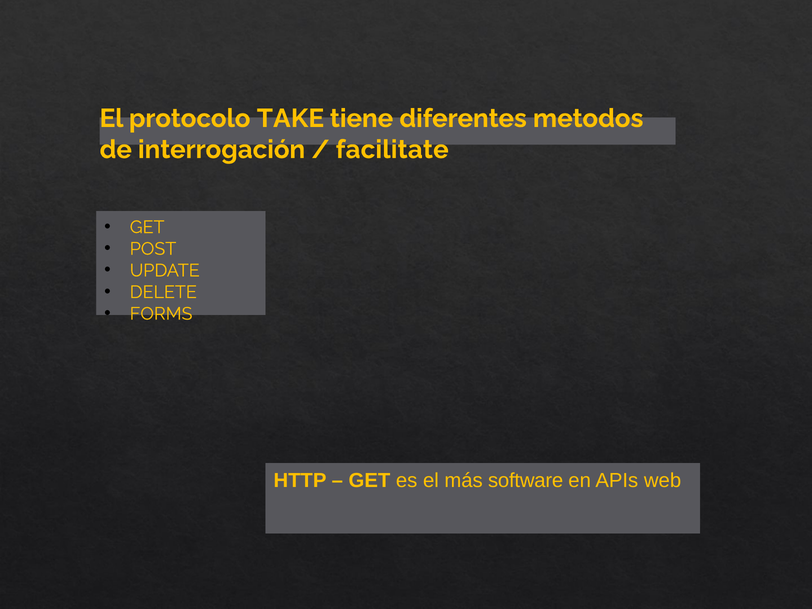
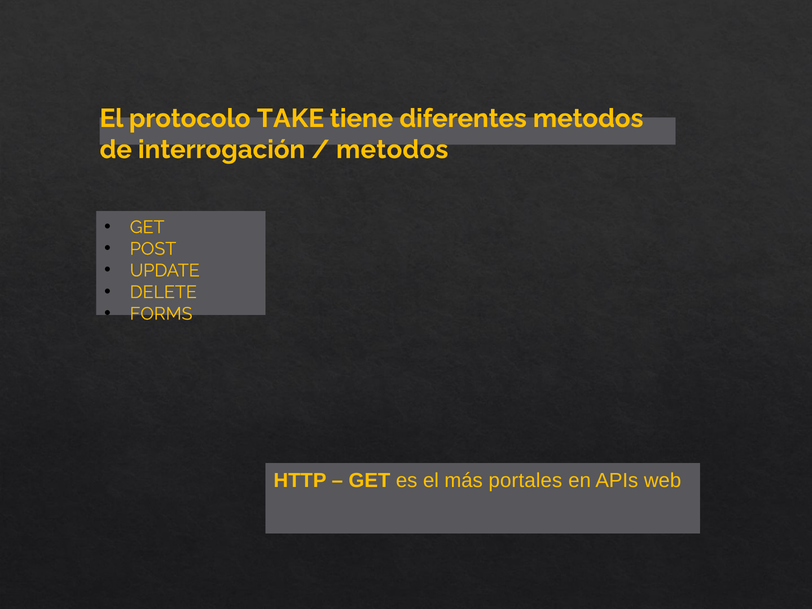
facilitate at (392, 150): facilitate -> metodos
software: software -> portales
